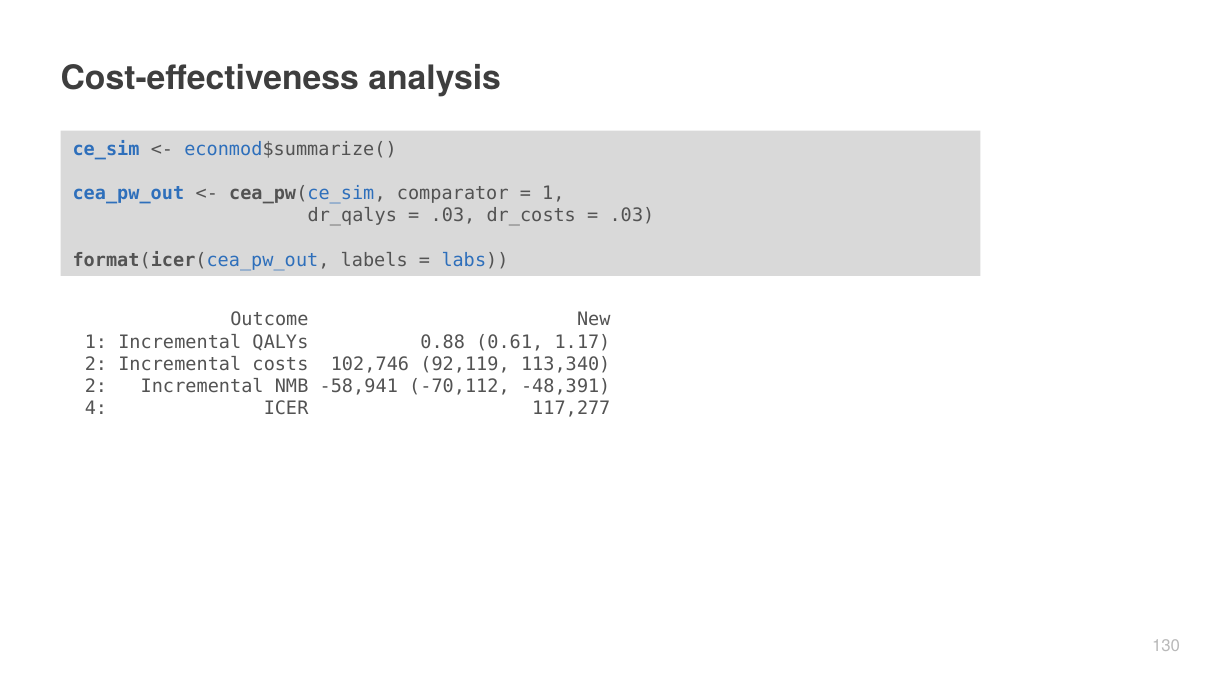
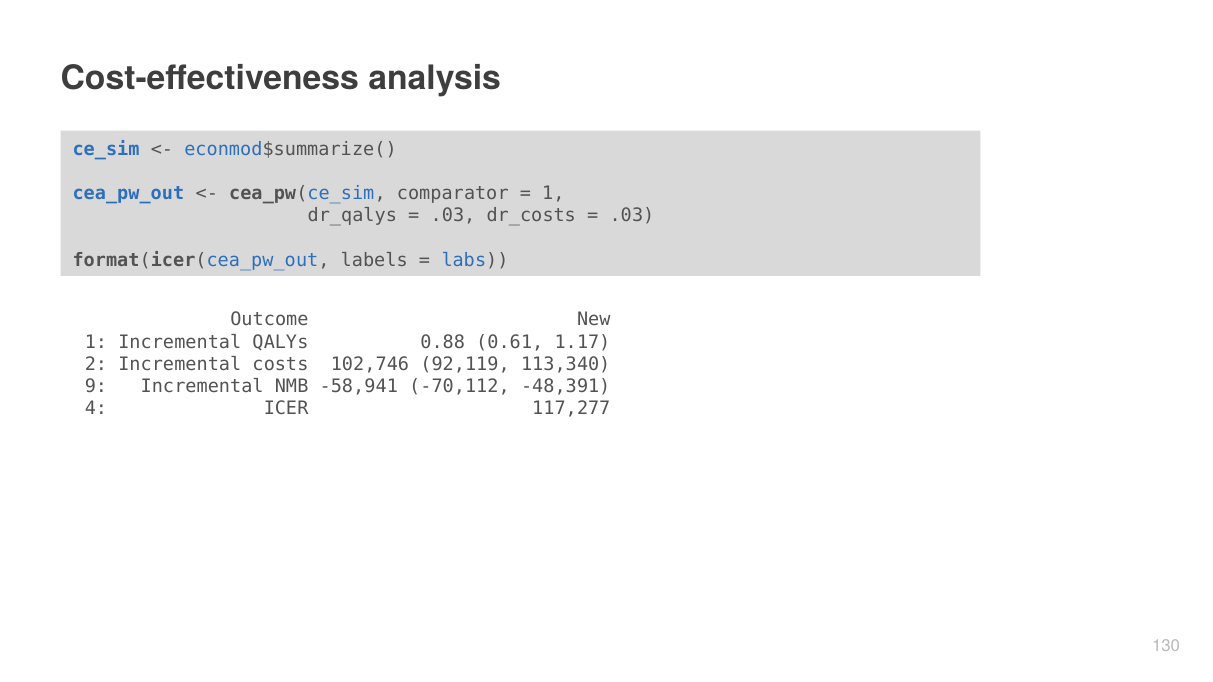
2 at (96, 387): 2 -> 9
